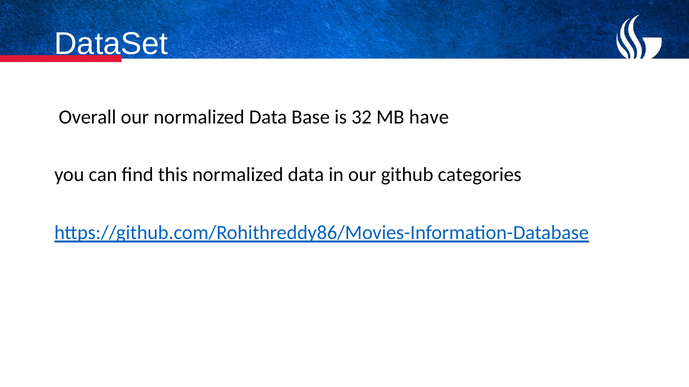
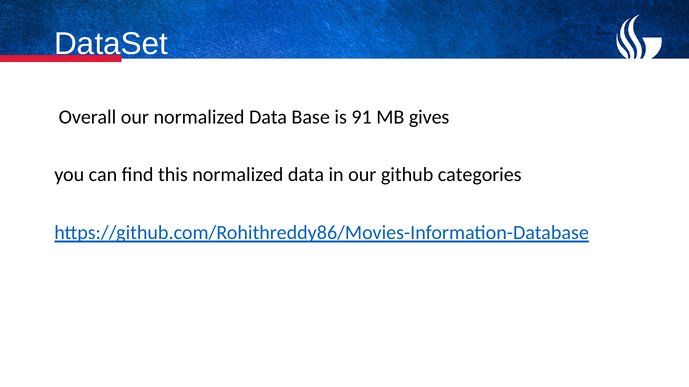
32: 32 -> 91
have: have -> gives
